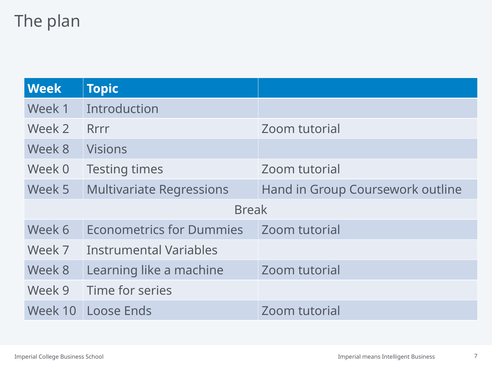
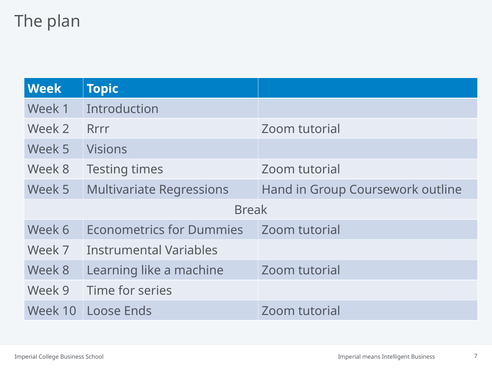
8 at (66, 149): 8 -> 5
0 at (66, 170): 0 -> 8
